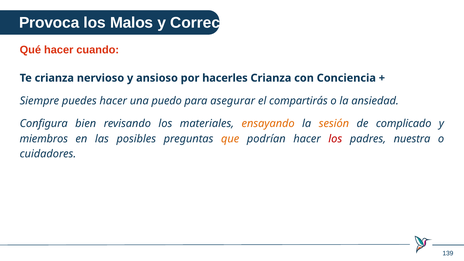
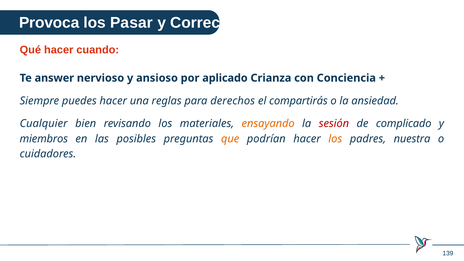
Malos: Malos -> Pasar
Te crianza: crianza -> answer
hacerles: hacerles -> aplicado
puedo: puedo -> reglas
asegurar: asegurar -> derechos
Configura: Configura -> Cualquier
sesión colour: orange -> red
los at (335, 139) colour: red -> orange
